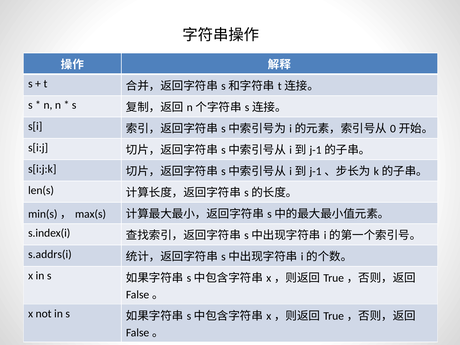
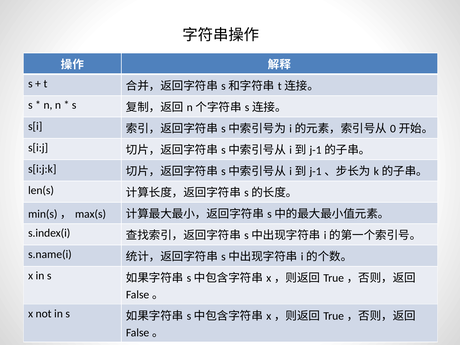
s.addrs(i: s.addrs(i -> s.name(i
